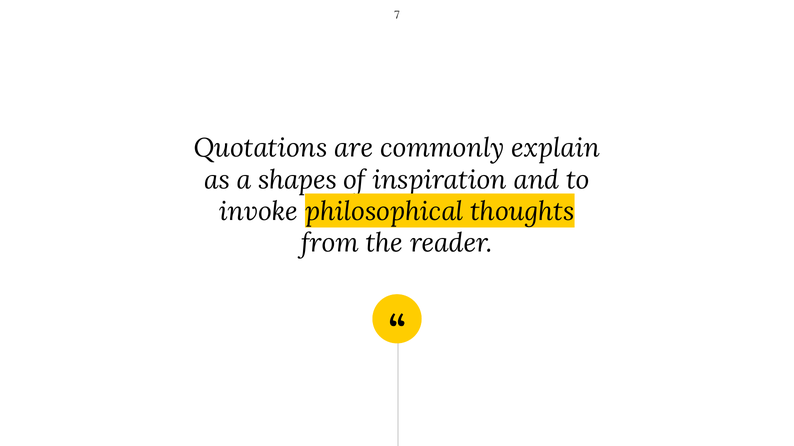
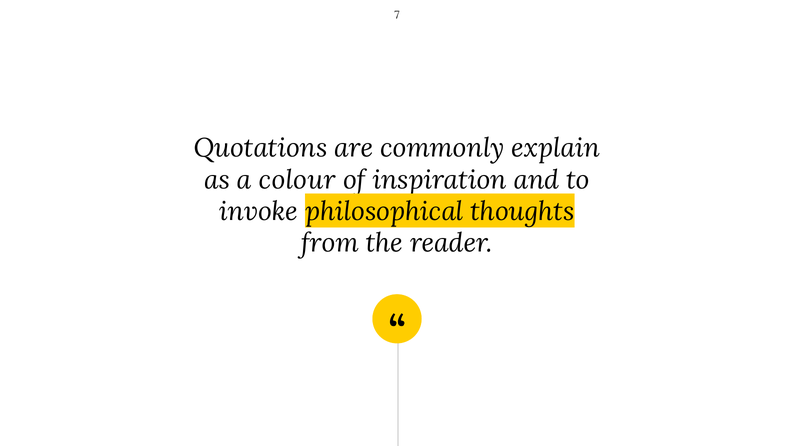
shapes: shapes -> colour
